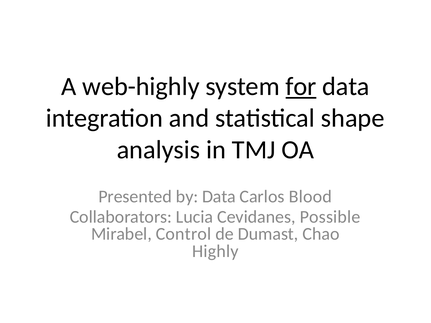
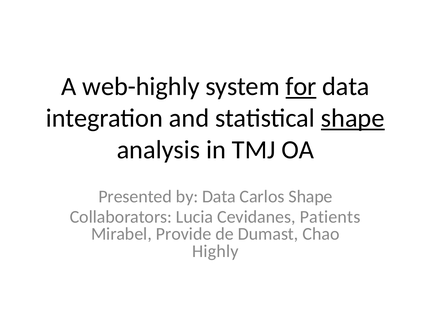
shape at (353, 118) underline: none -> present
Carlos Blood: Blood -> Shape
Possible: Possible -> Patients
Control: Control -> Provide
